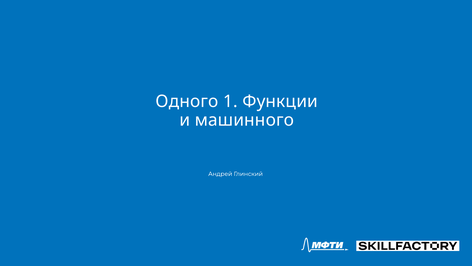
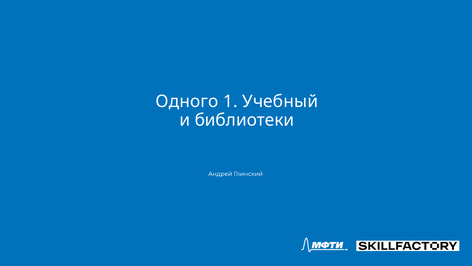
Функции: Функции -> Учебный
машинного: машинного -> библиотеки
